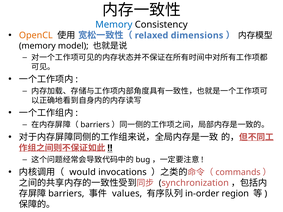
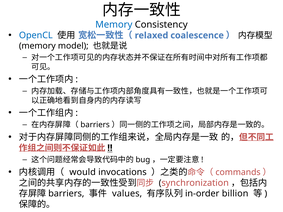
OpenCL colour: orange -> blue
dimensions: dimensions -> coalescence
region: region -> billion
